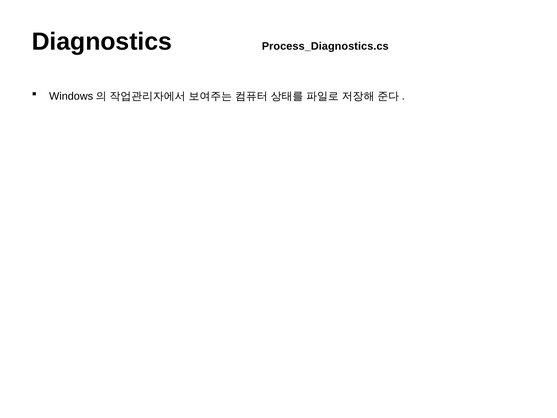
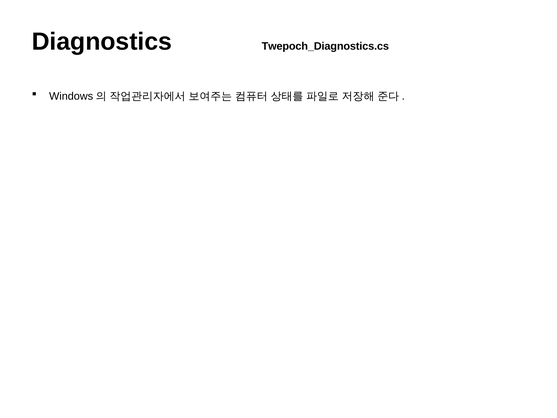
Process_Diagnostics.cs: Process_Diagnostics.cs -> Twepoch_Diagnostics.cs
